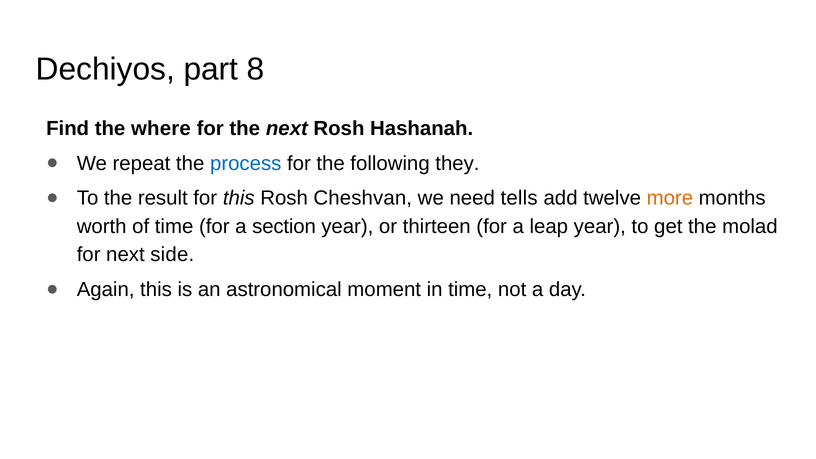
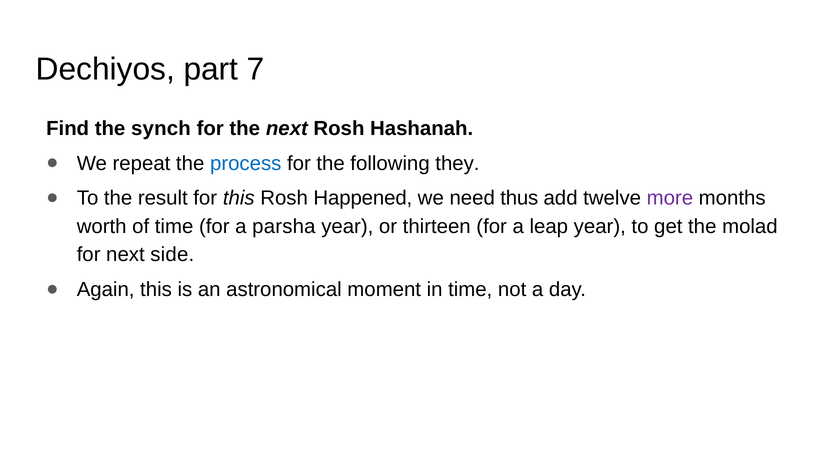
8: 8 -> 7
where: where -> synch
Cheshvan: Cheshvan -> Happened
tells: tells -> thus
more colour: orange -> purple
section: section -> parsha
